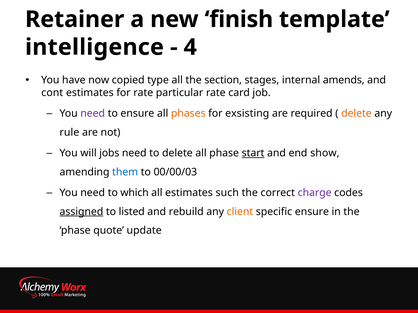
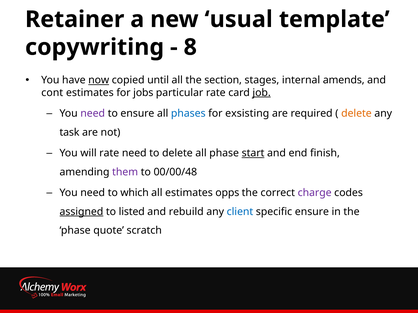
finish: finish -> usual
intelligence: intelligence -> copywriting
4: 4 -> 8
now underline: none -> present
type: type -> until
for rate: rate -> jobs
job underline: none -> present
phases colour: orange -> blue
rule: rule -> task
will jobs: jobs -> rate
show: show -> finish
them colour: blue -> purple
00/00/03: 00/00/03 -> 00/00/48
such: such -> opps
client colour: orange -> blue
update: update -> scratch
